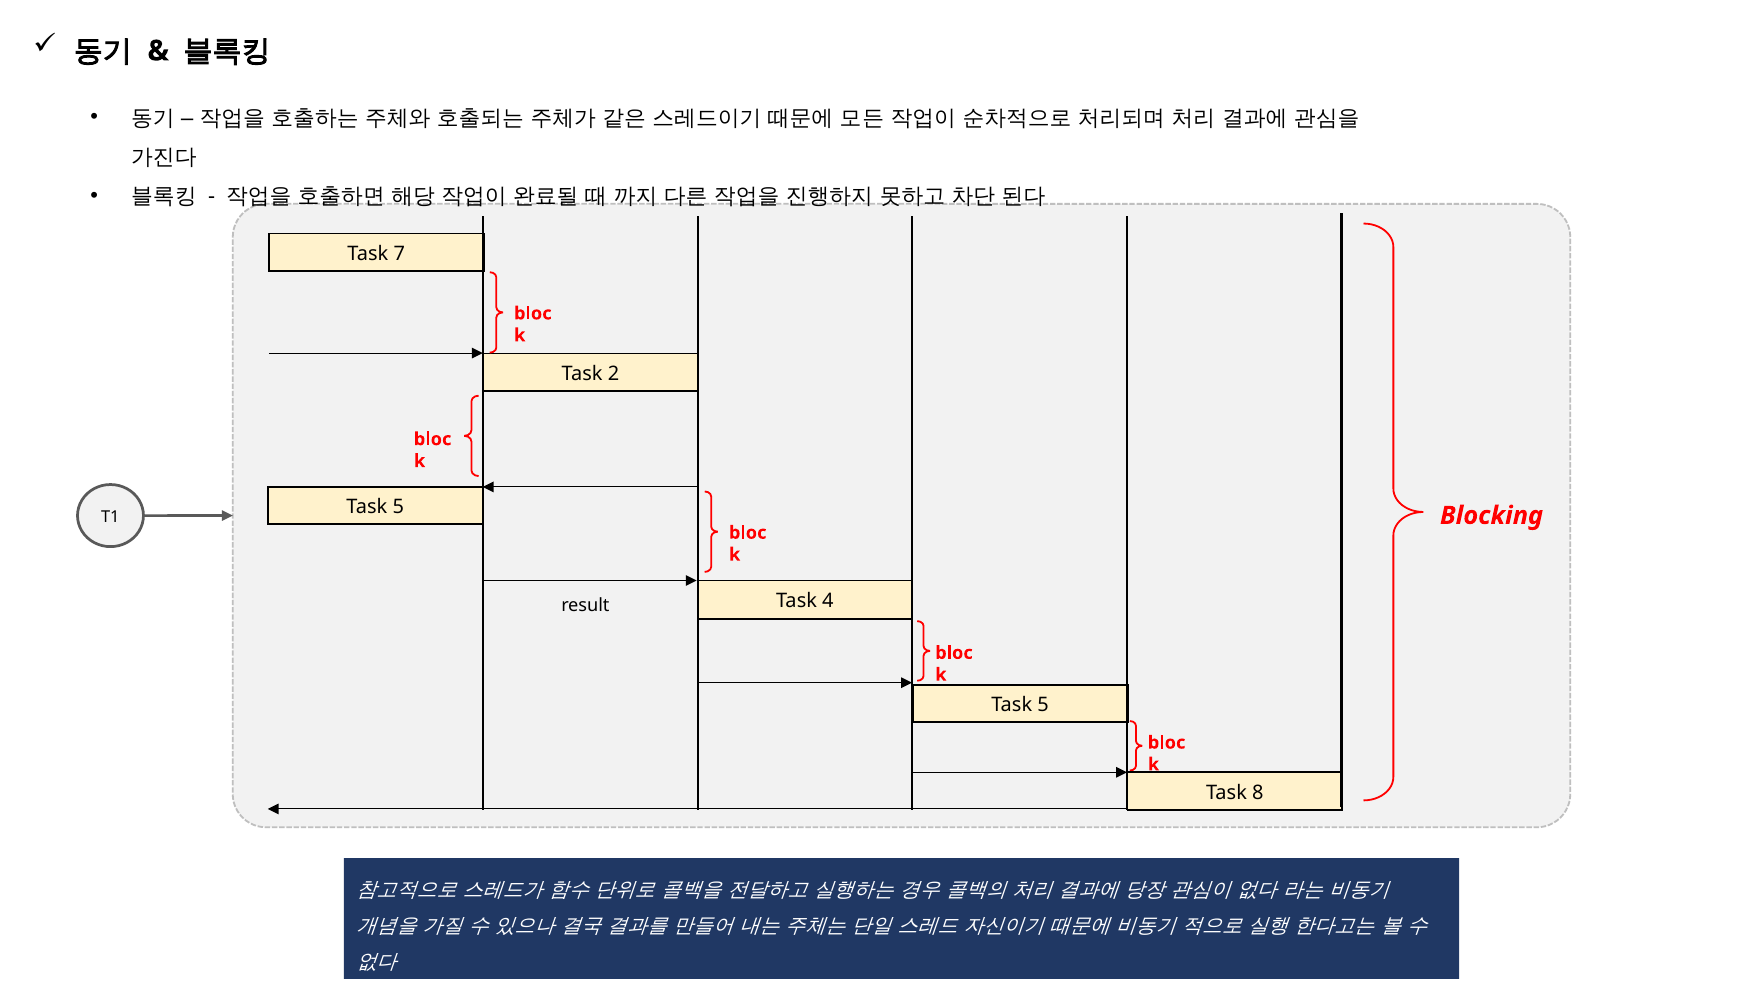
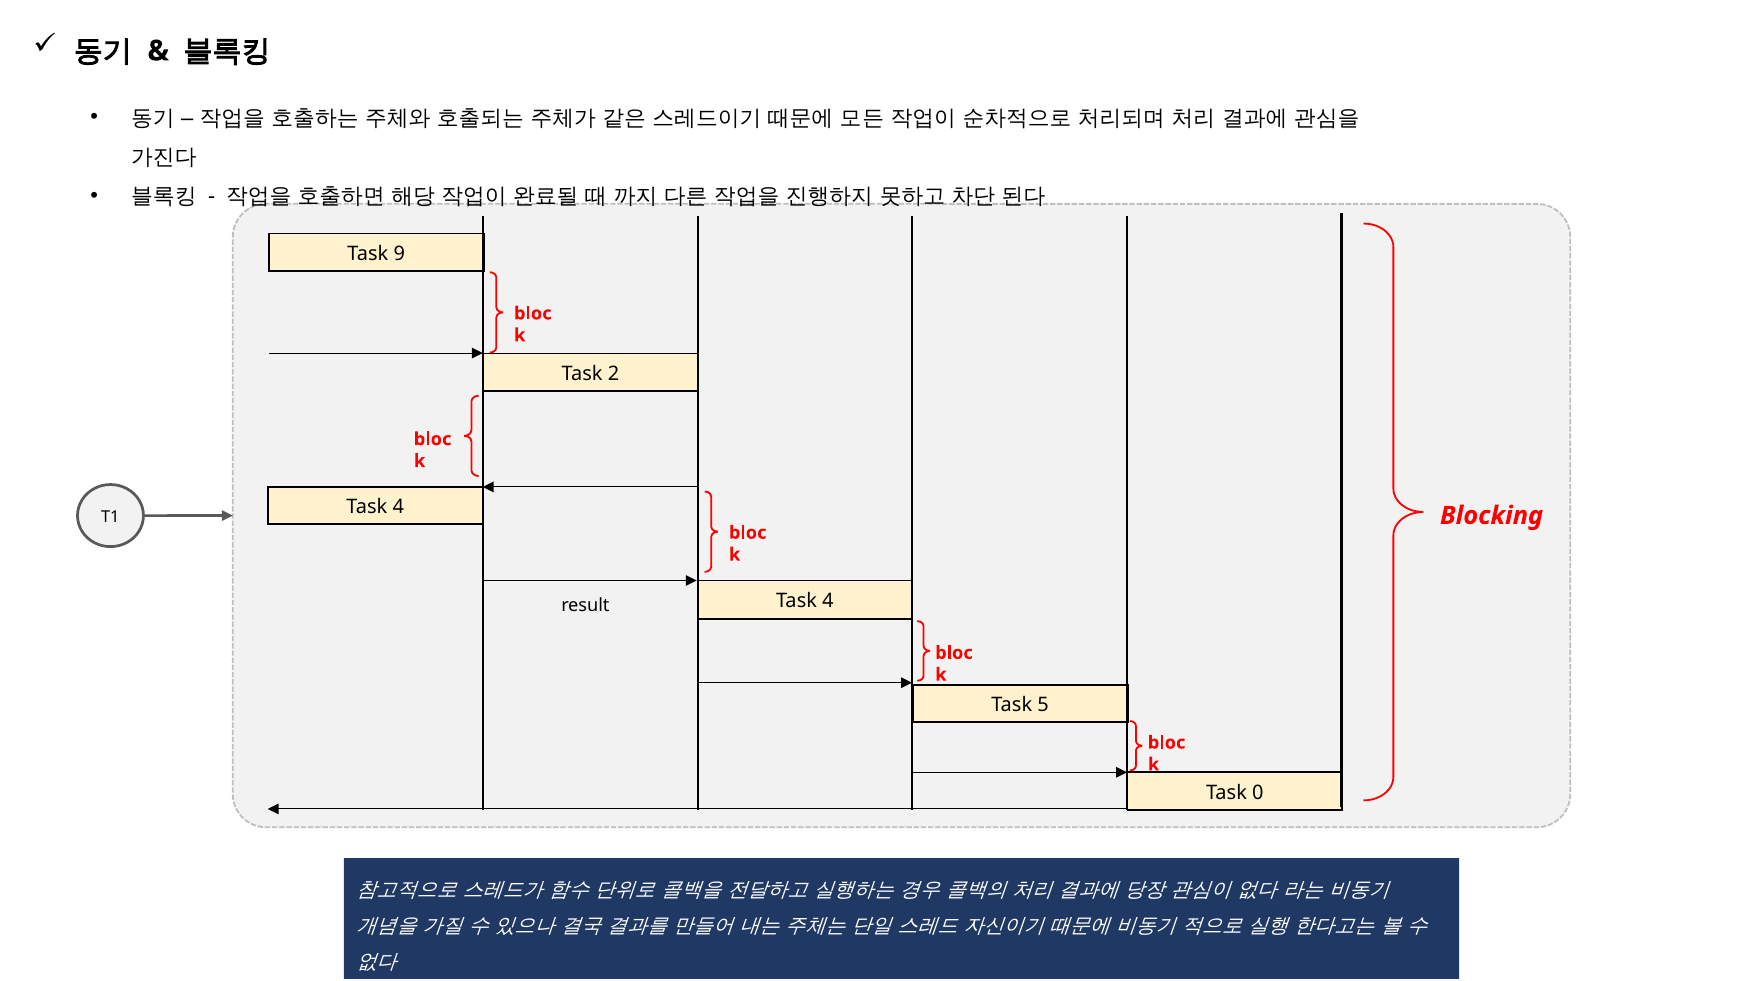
7: 7 -> 9
5 at (398, 507): 5 -> 4
8: 8 -> 0
